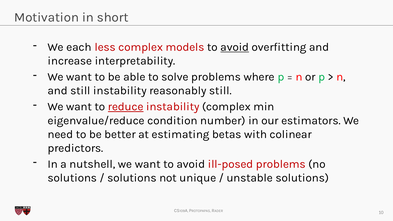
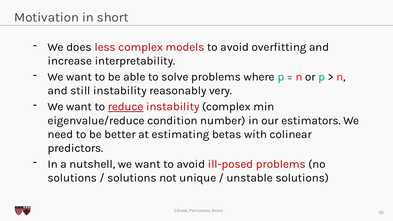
each: each -> does
avoid at (235, 47) underline: present -> none
reasonably still: still -> very
